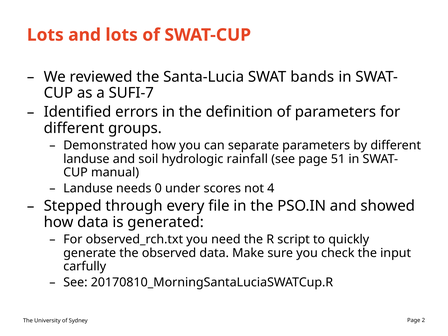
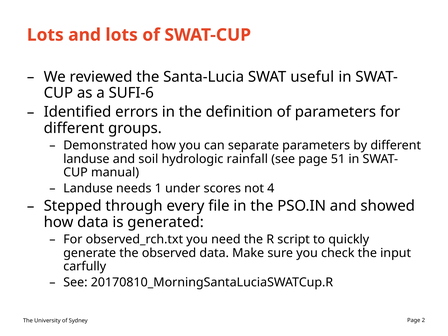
bands: bands -> useful
SUFI-7: SUFI-7 -> SUFI-6
0: 0 -> 1
